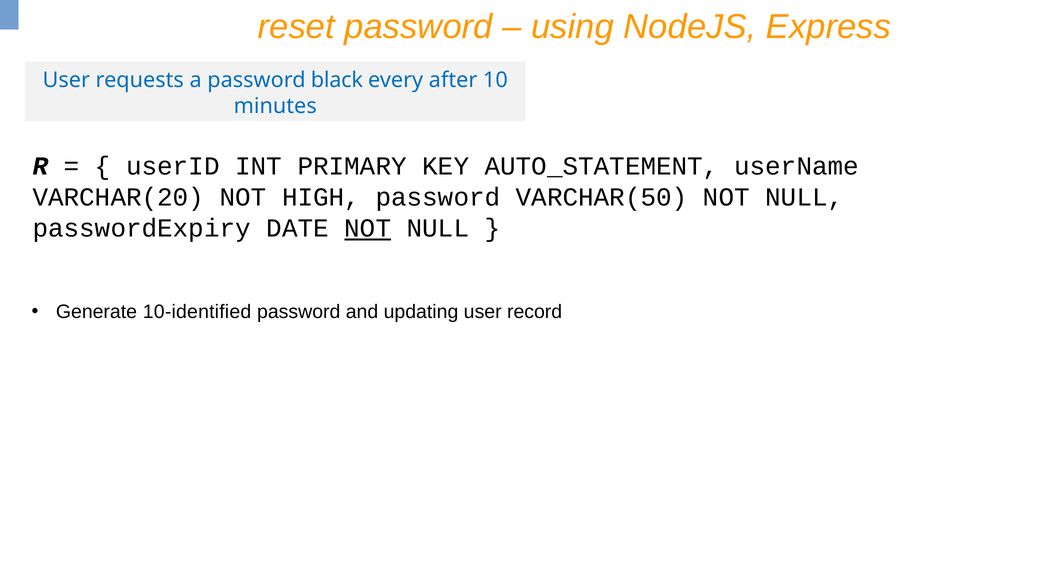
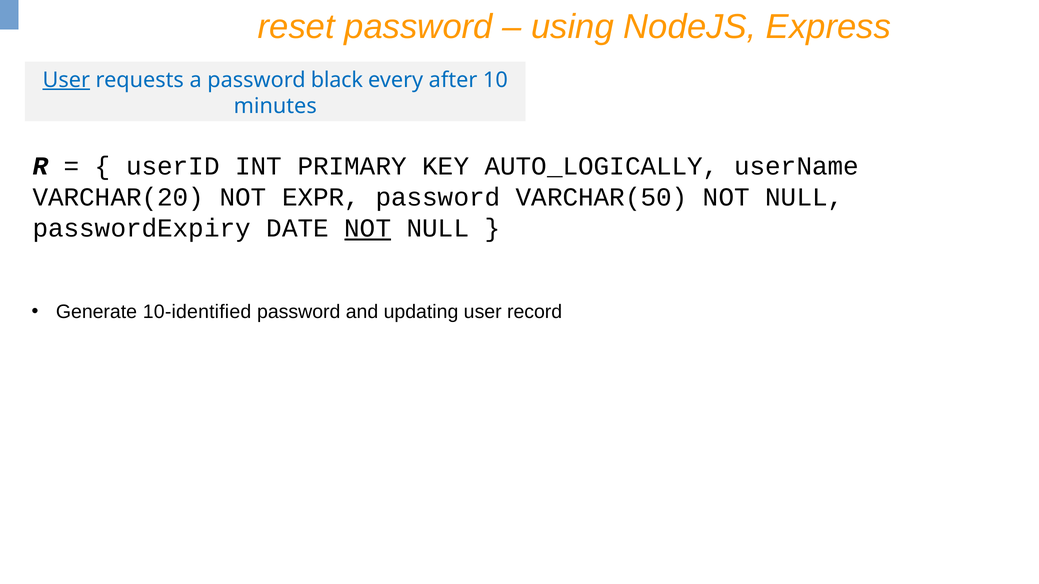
User at (66, 80) underline: none -> present
AUTO_STATEMENT: AUTO_STATEMENT -> AUTO_LOGICALLY
HIGH: HIGH -> EXPR
